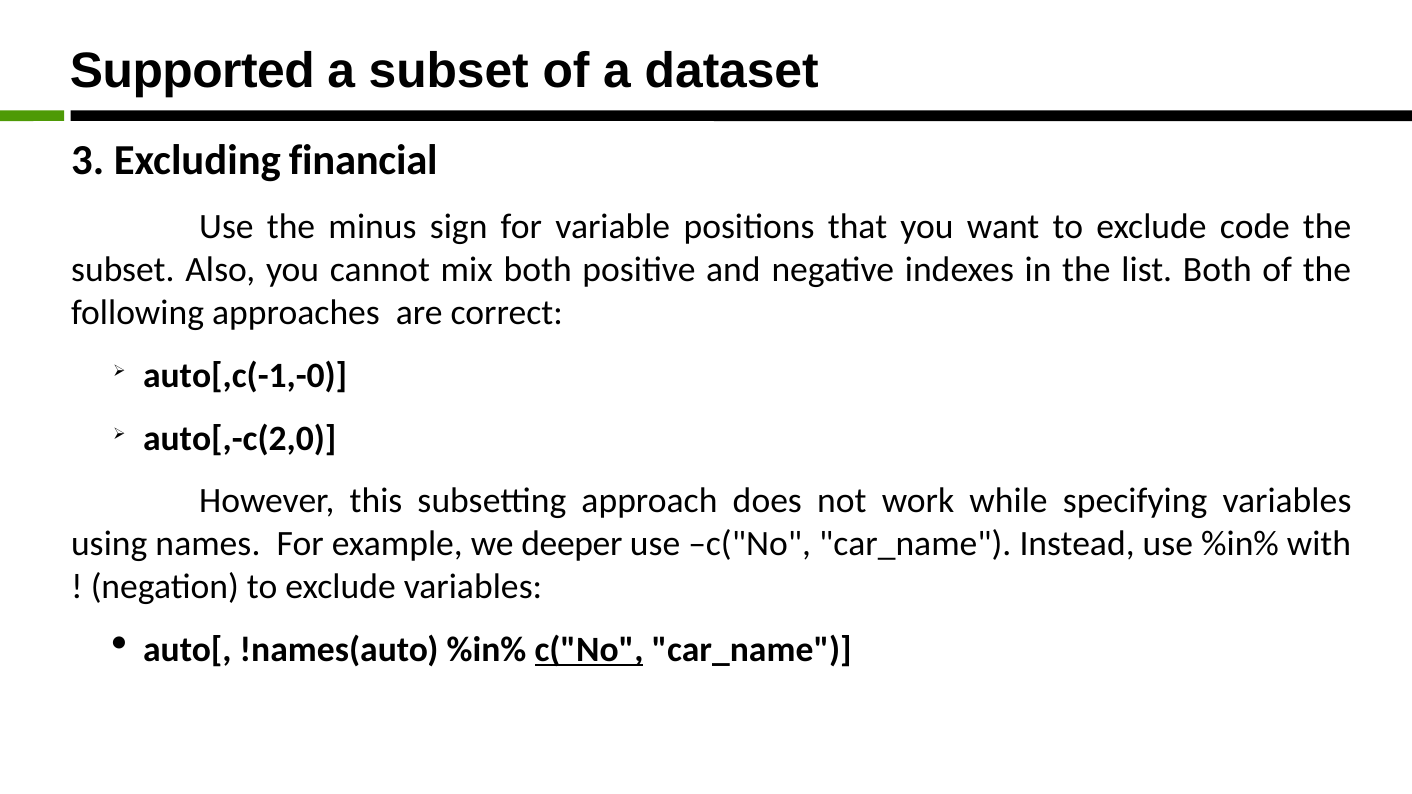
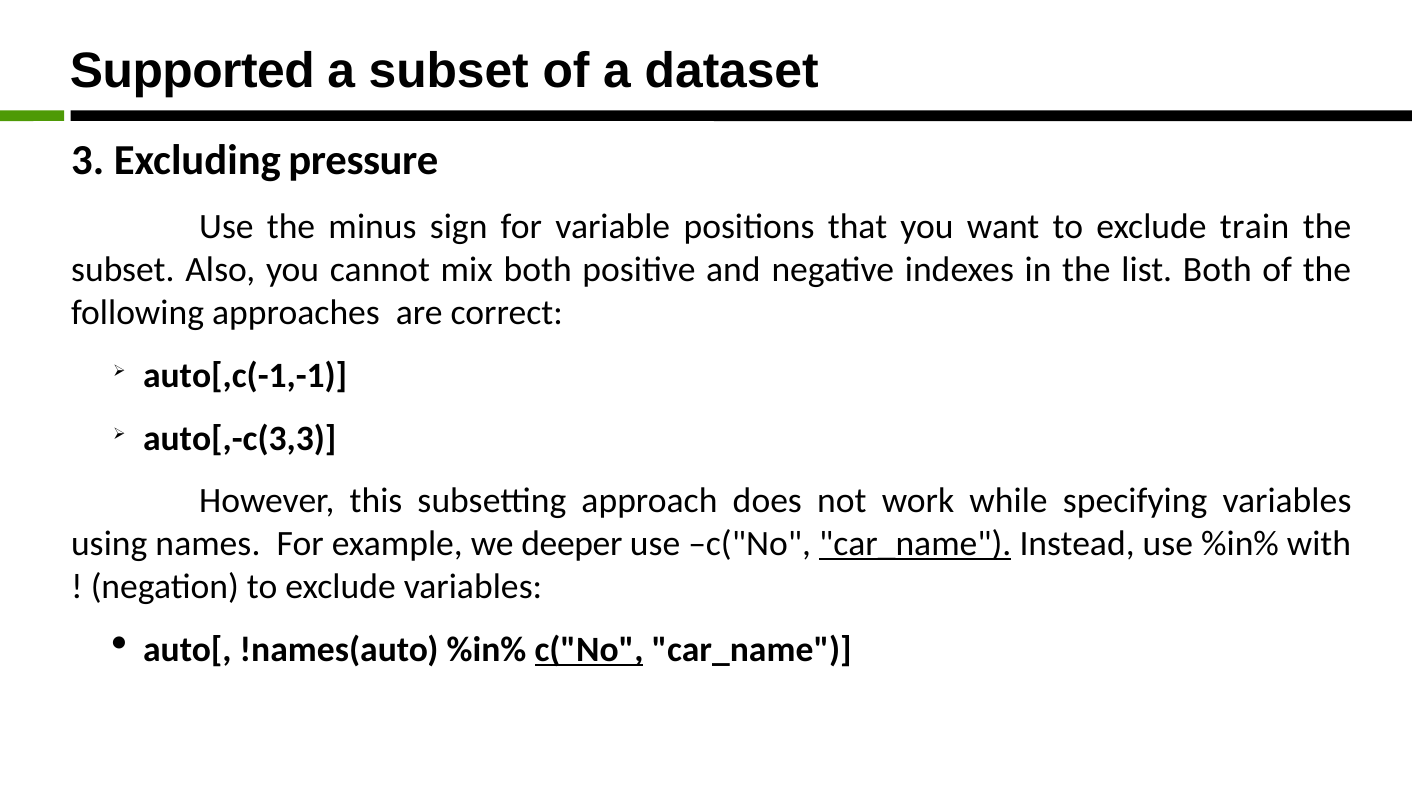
financial: financial -> pressure
code: code -> train
auto[,c(-1,-0: auto[,c(-1,-0 -> auto[,c(-1,-1
auto[,-c(2,0: auto[,-c(2,0 -> auto[,-c(3,3
car_name at (915, 544) underline: none -> present
